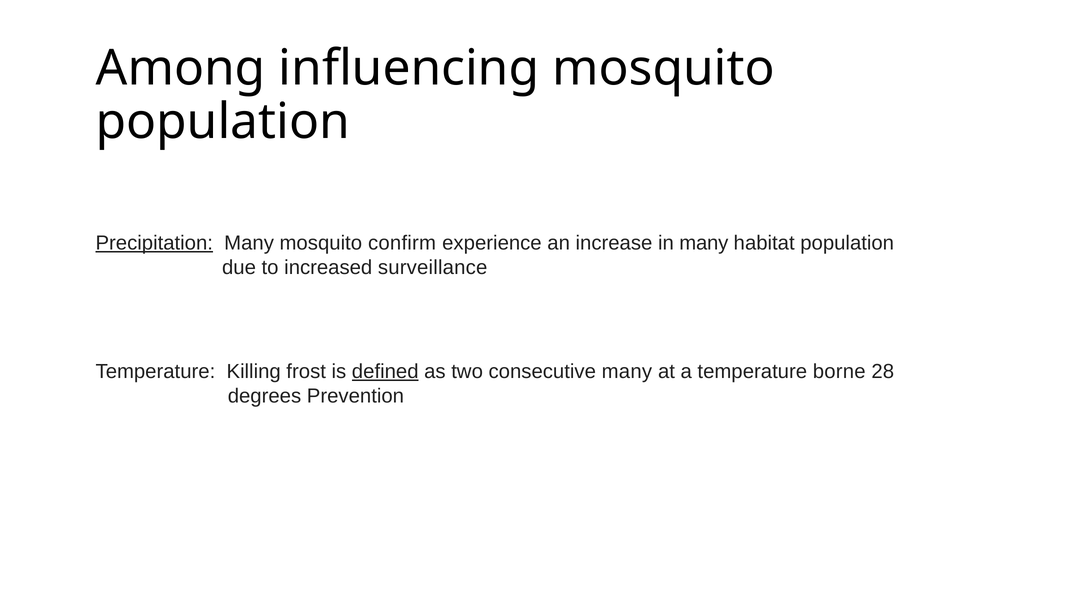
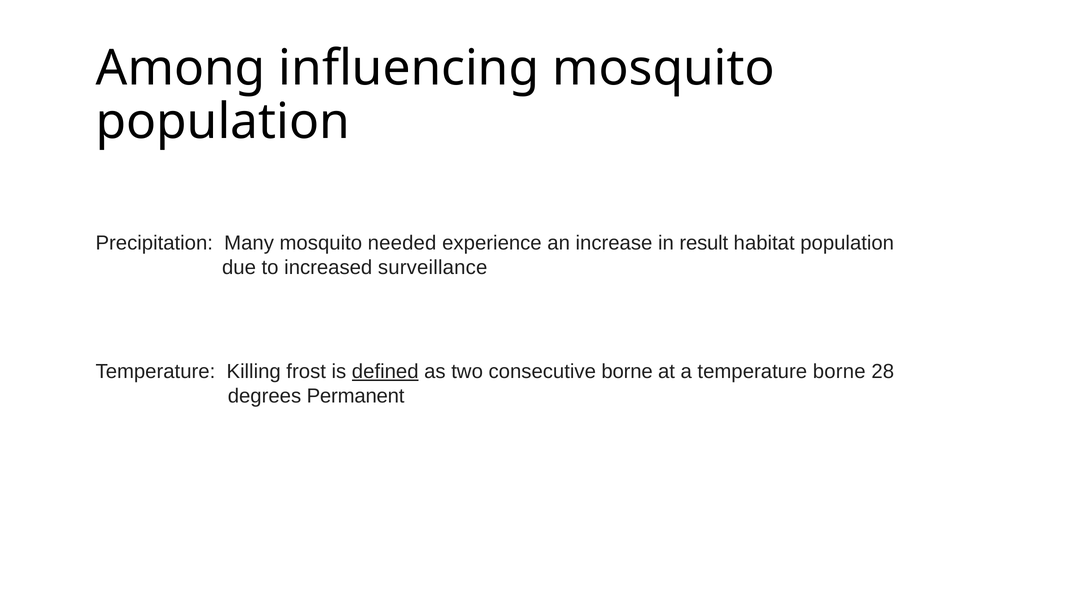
Precipitation underline: present -> none
confirm: confirm -> needed
in many: many -> result
consecutive many: many -> borne
Prevention: Prevention -> Permanent
